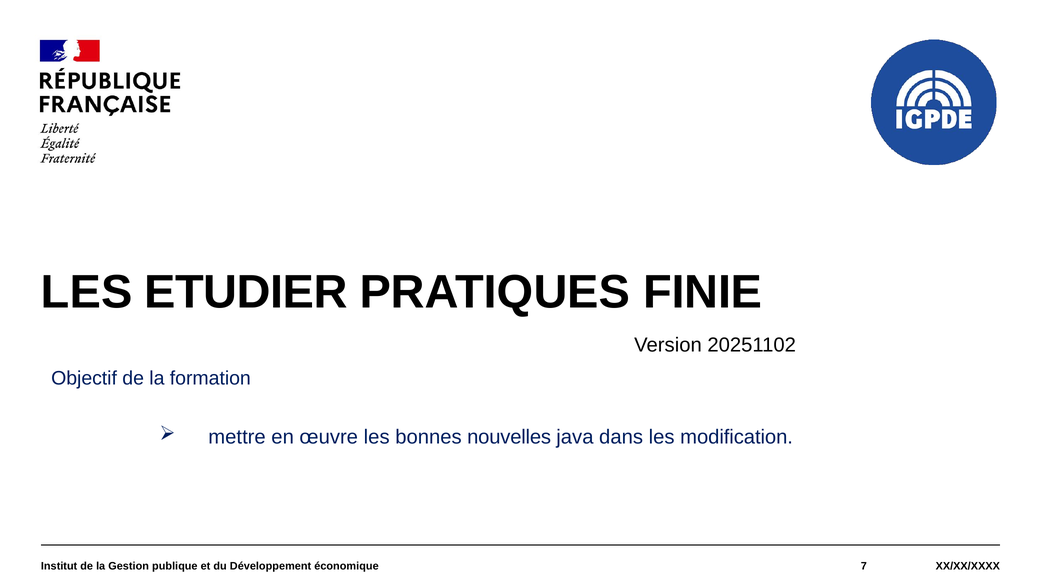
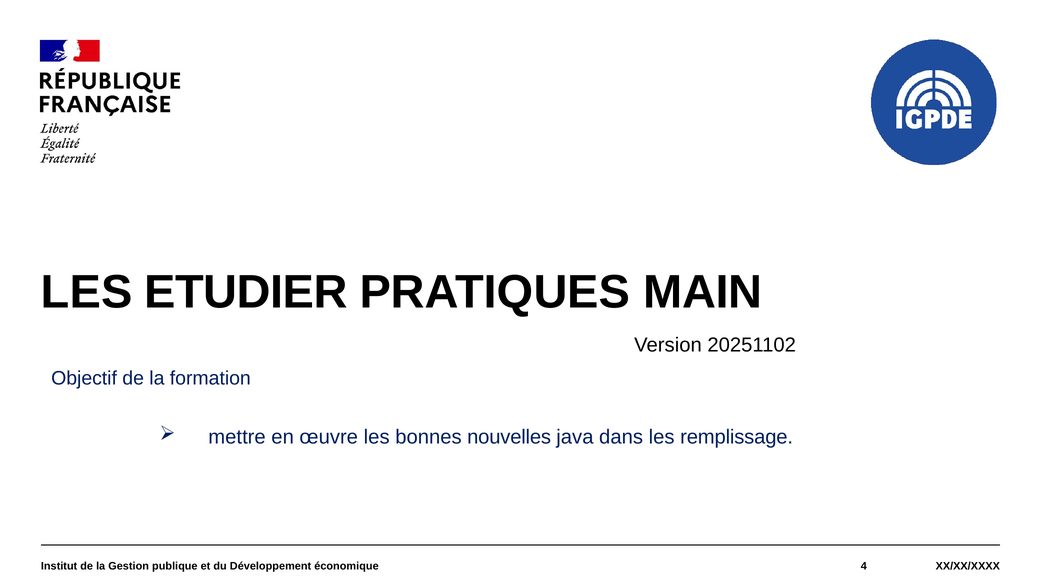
FINIE: FINIE -> MAIN
modification: modification -> remplissage
7: 7 -> 4
